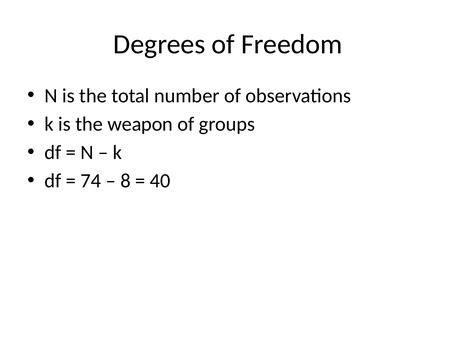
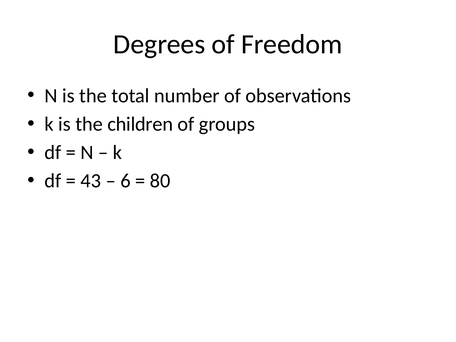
weapon: weapon -> children
74: 74 -> 43
8: 8 -> 6
40: 40 -> 80
